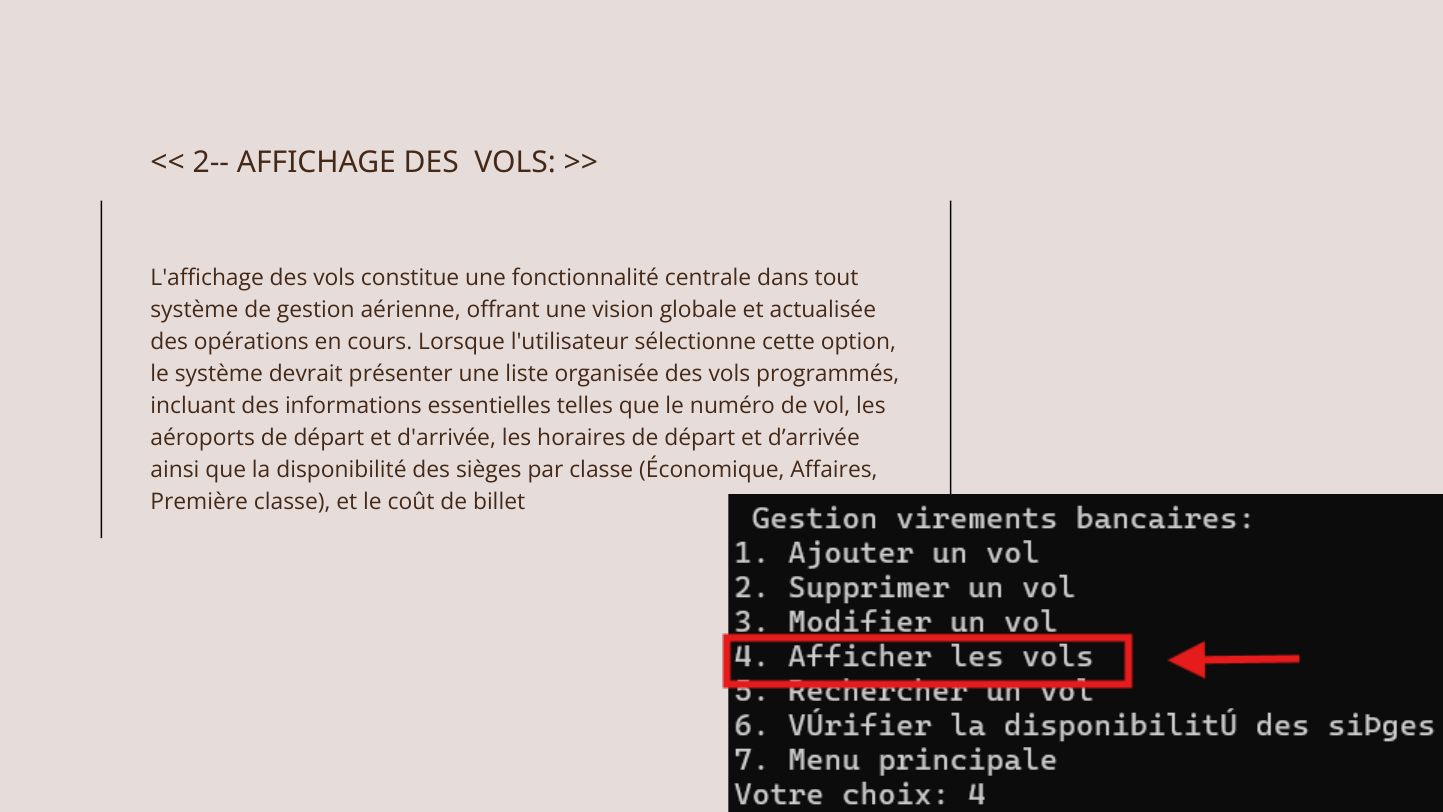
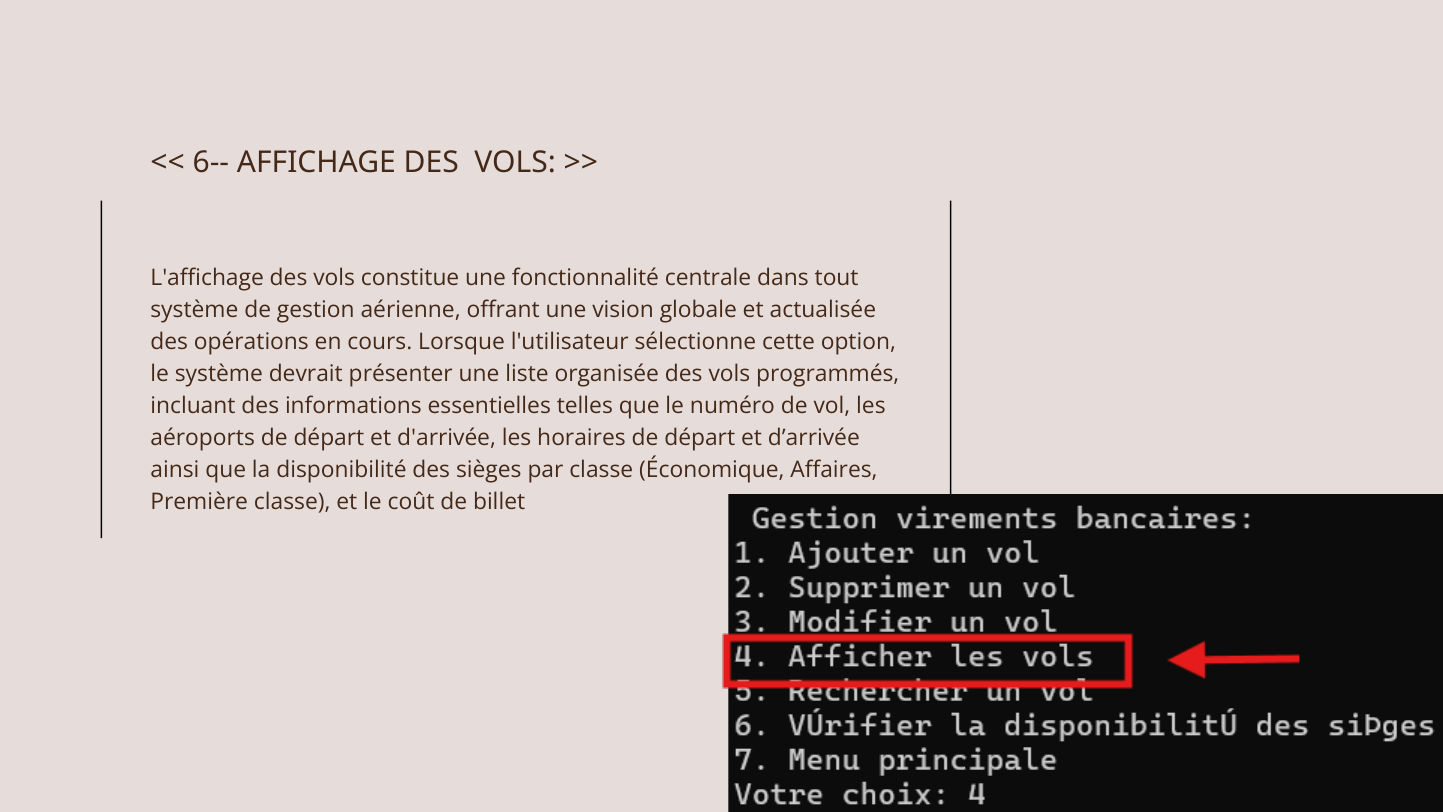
2--: 2-- -> 6--
